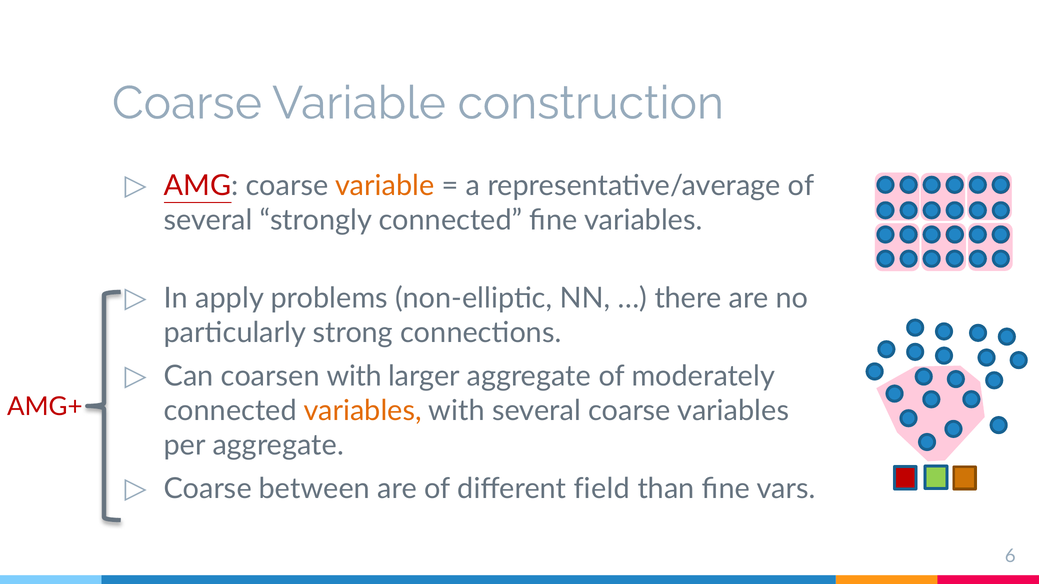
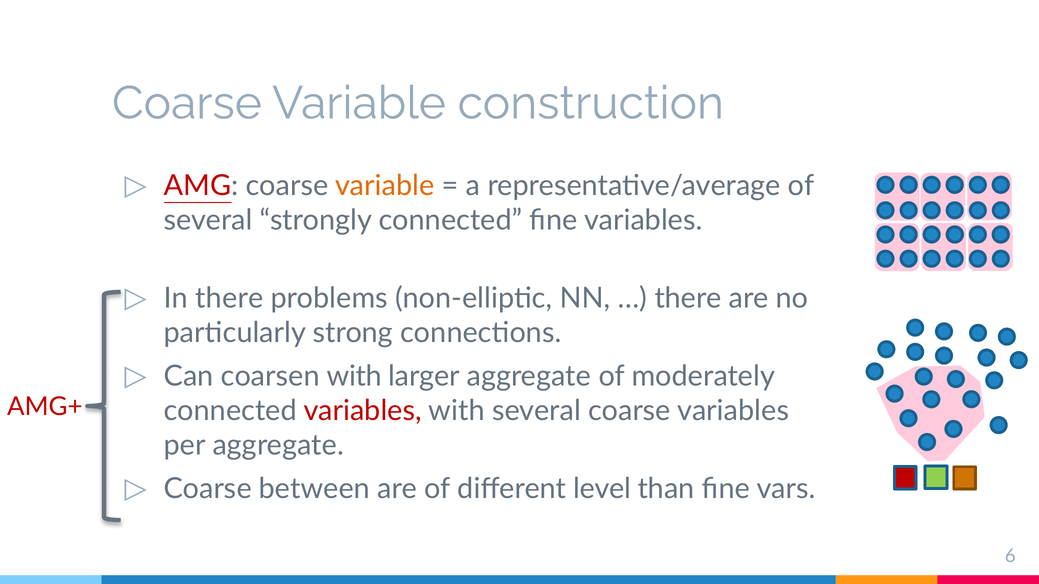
In apply: apply -> there
variables at (363, 411) colour: orange -> red
field: field -> level
